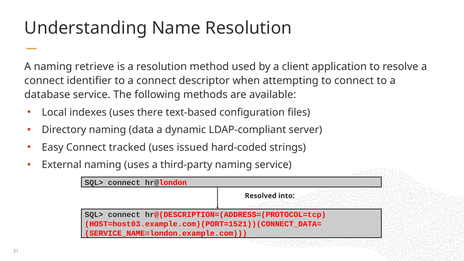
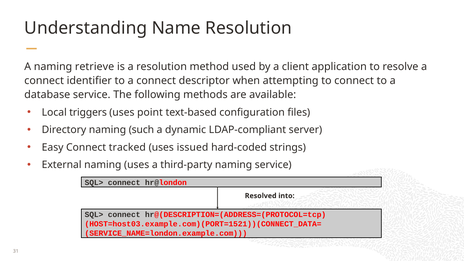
indexes: indexes -> triggers
there: there -> point
data: data -> such
